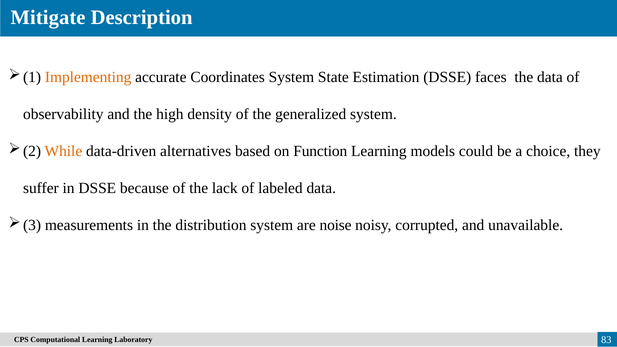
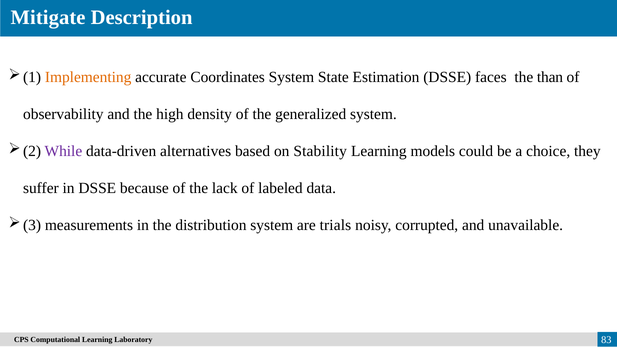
the data: data -> than
While colour: orange -> purple
Function: Function -> Stability
noise: noise -> trials
